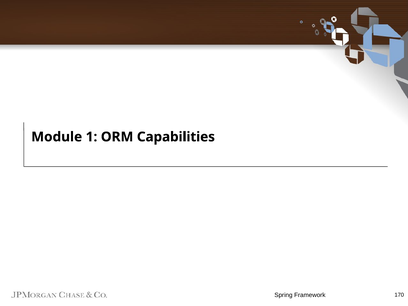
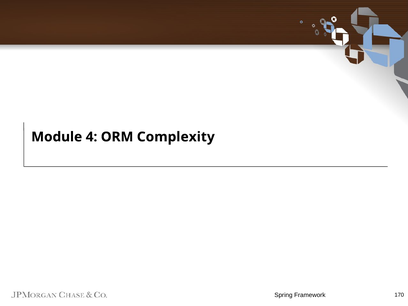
1: 1 -> 4
Capabilities: Capabilities -> Complexity
